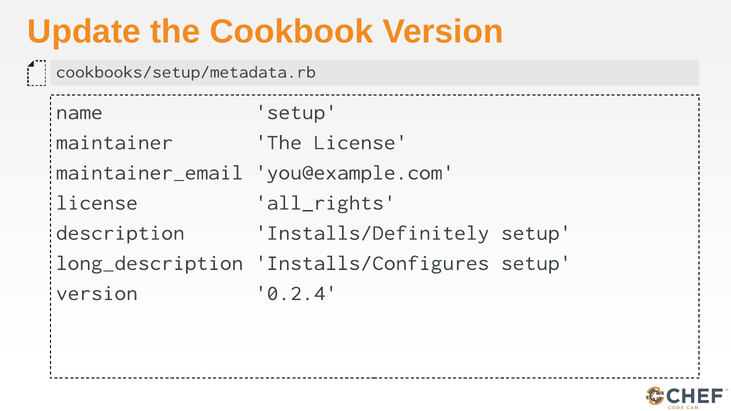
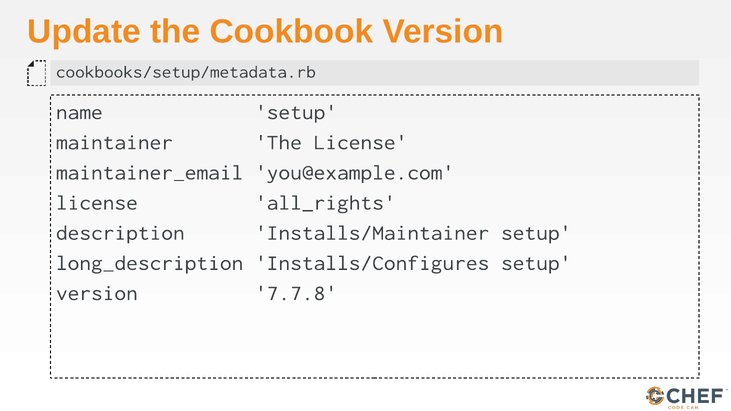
Installs/Definitely: Installs/Definitely -> Installs/Maintainer
0.2.4: 0.2.4 -> 7.7.8
